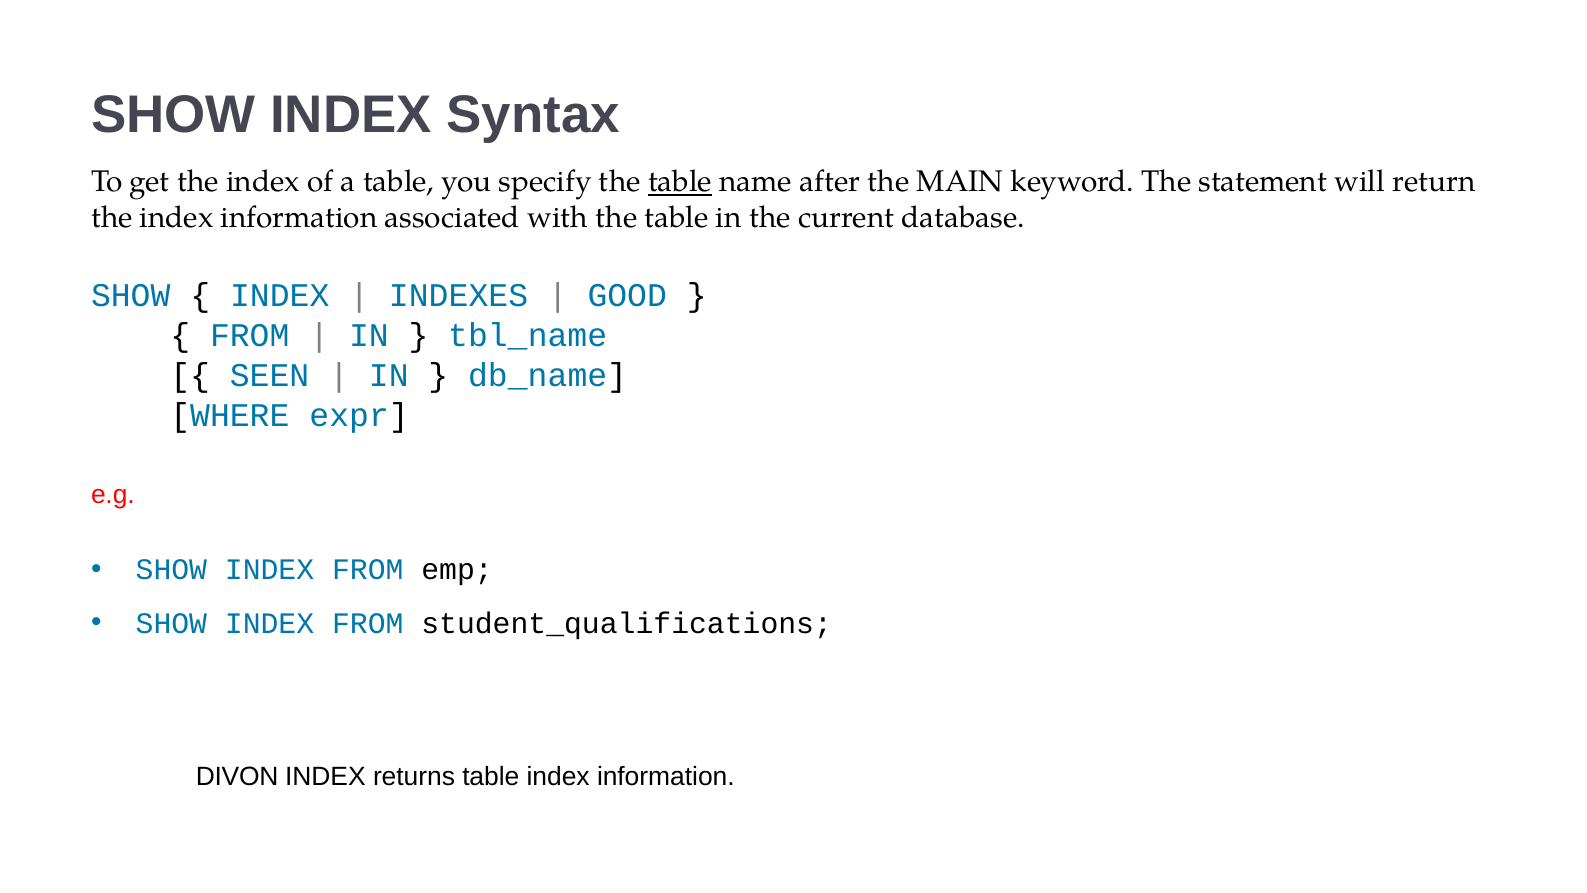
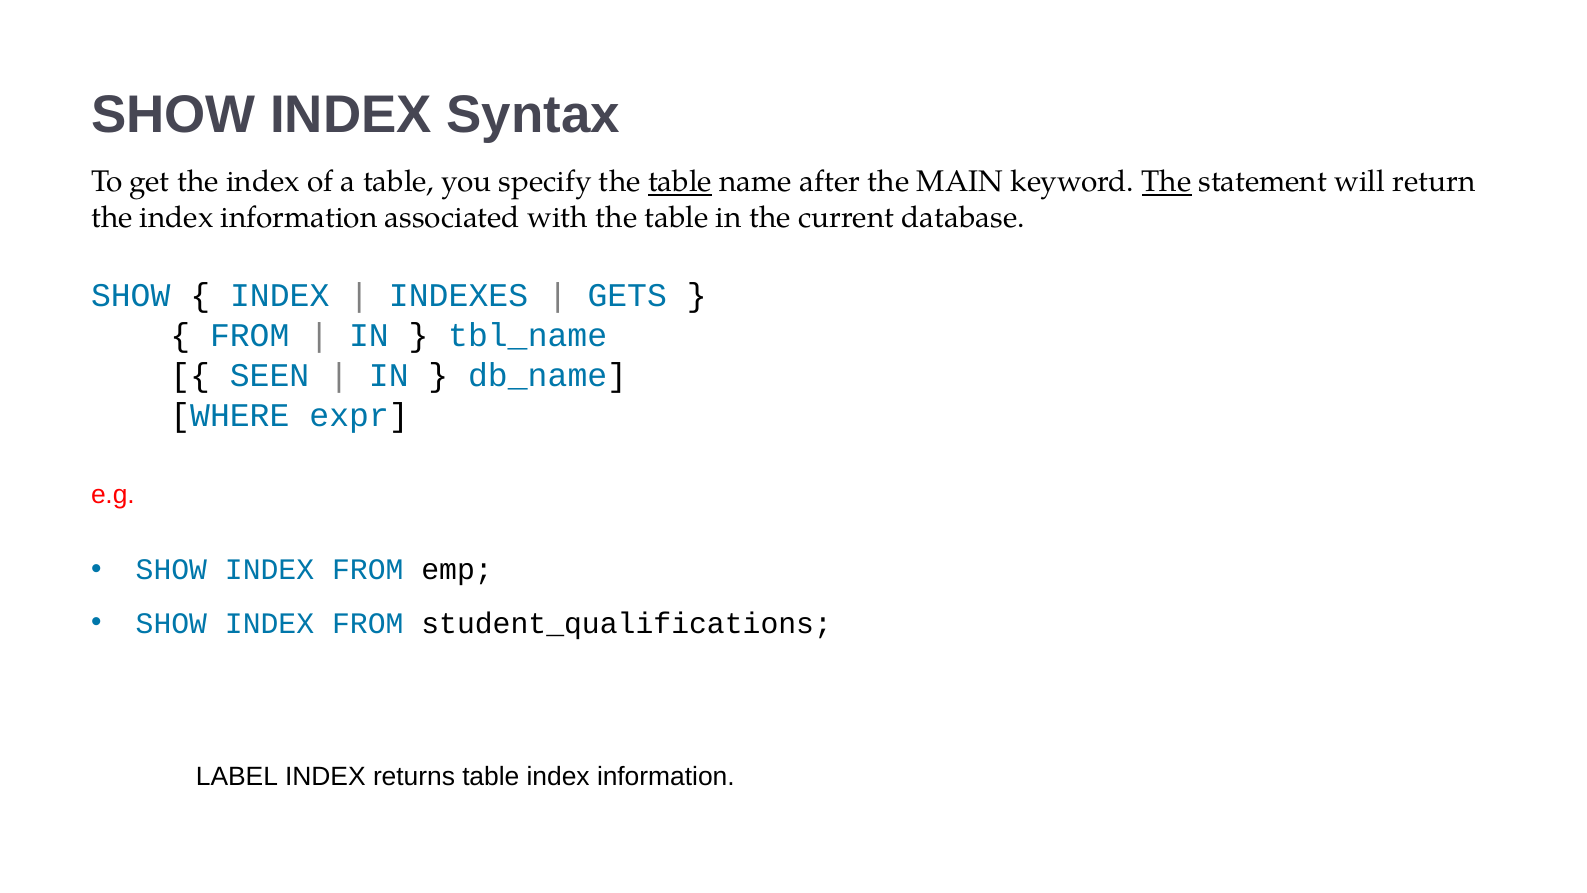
The at (1167, 182) underline: none -> present
GOOD: GOOD -> GETS
DIVON: DIVON -> LABEL
